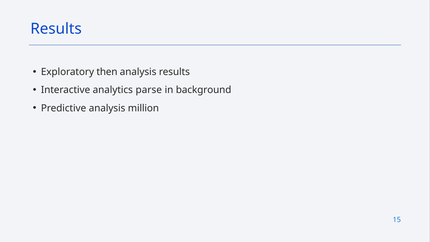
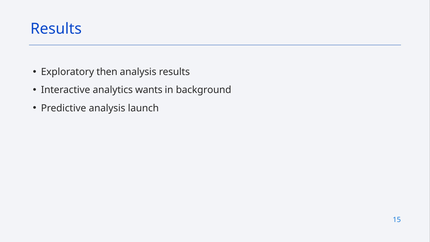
parse: parse -> wants
million: million -> launch
